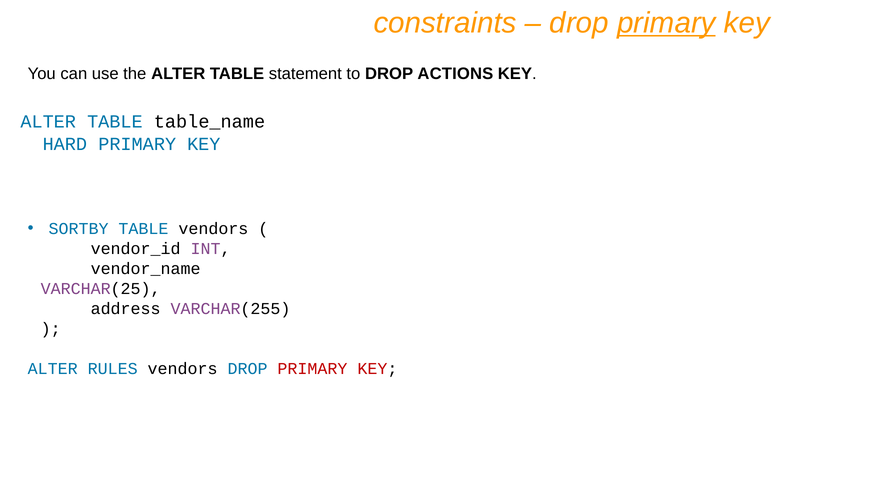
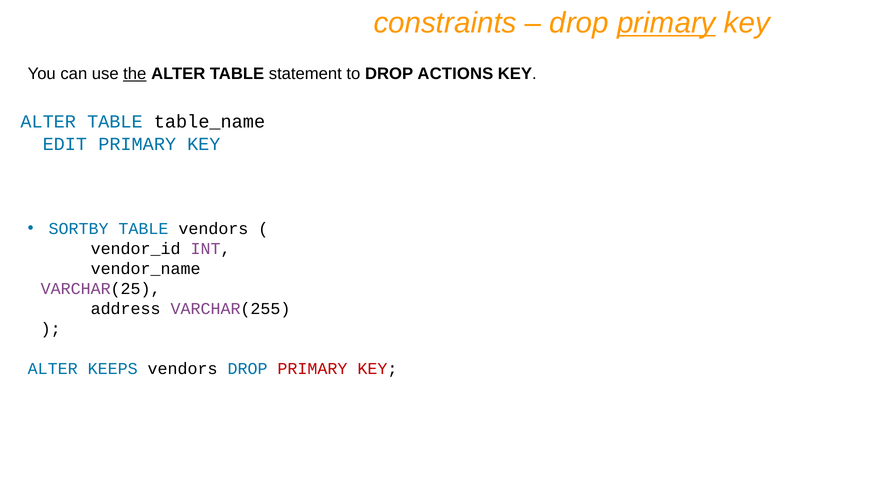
the underline: none -> present
HARD: HARD -> EDIT
RULES: RULES -> KEEPS
